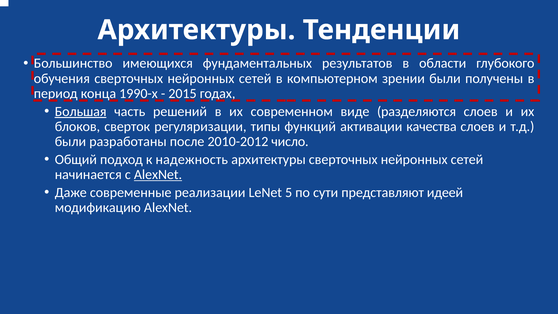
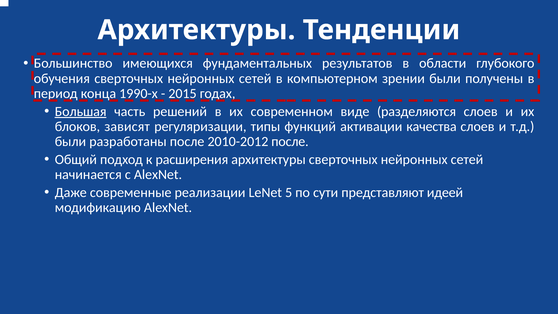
сверток: сверток -> зависят
2010-2012 число: число -> после
надежность: надежность -> расширения
AlexNet at (158, 175) underline: present -> none
